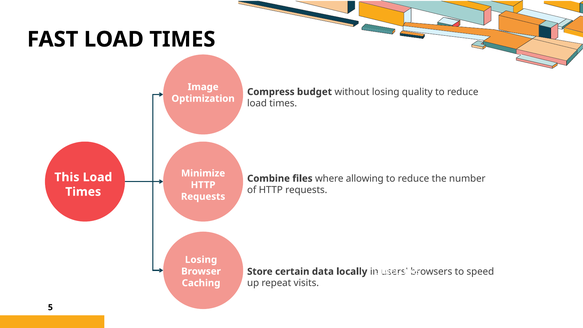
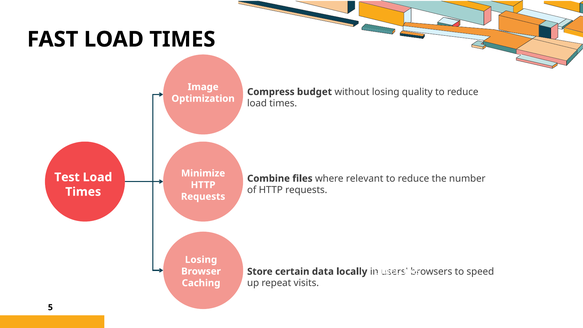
This: This -> Test
allowing: allowing -> relevant
